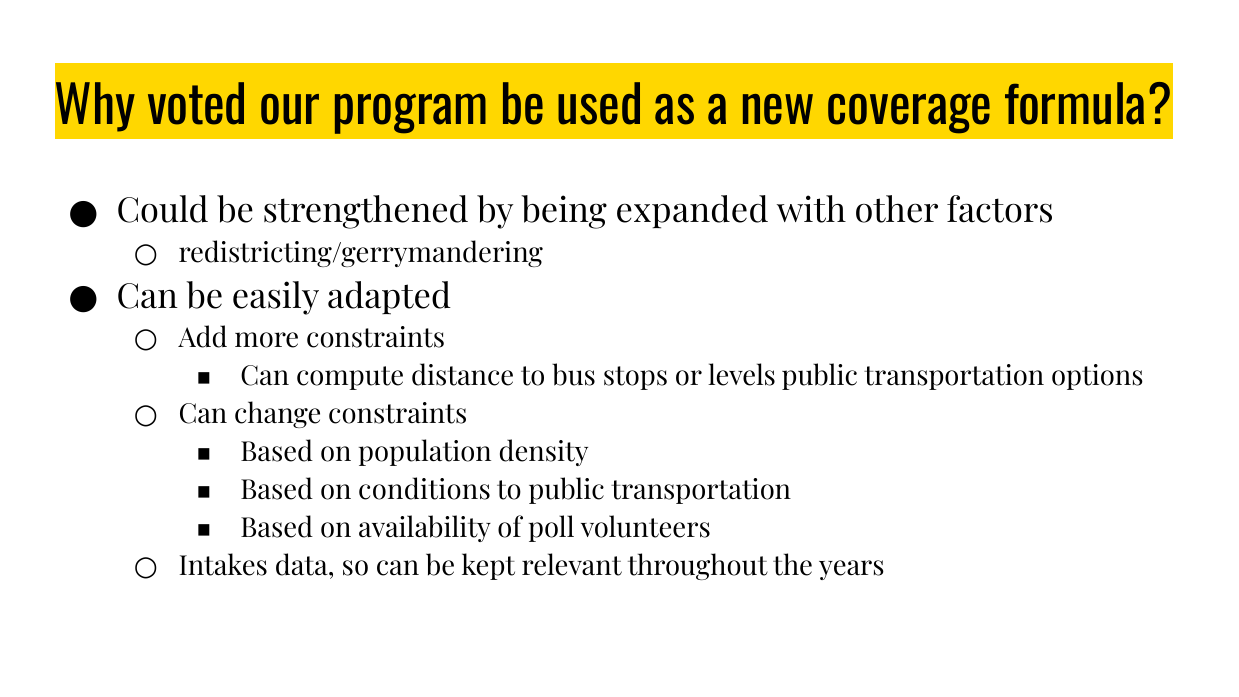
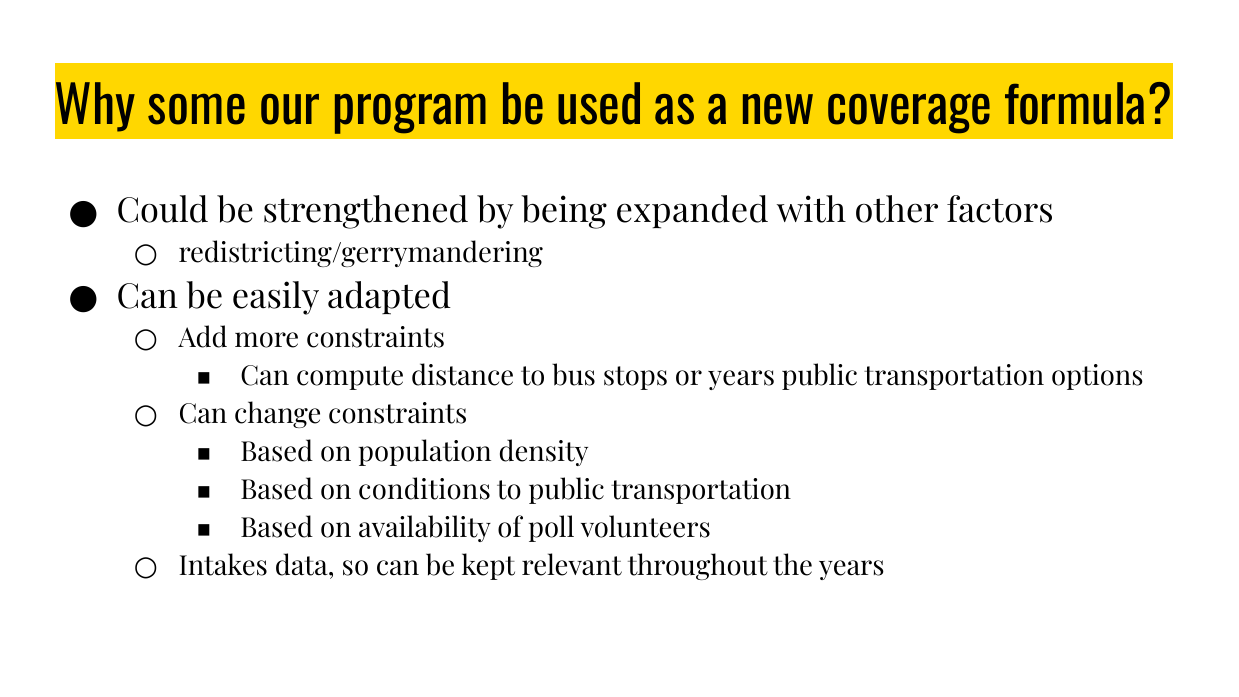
voted: voted -> some
or levels: levels -> years
